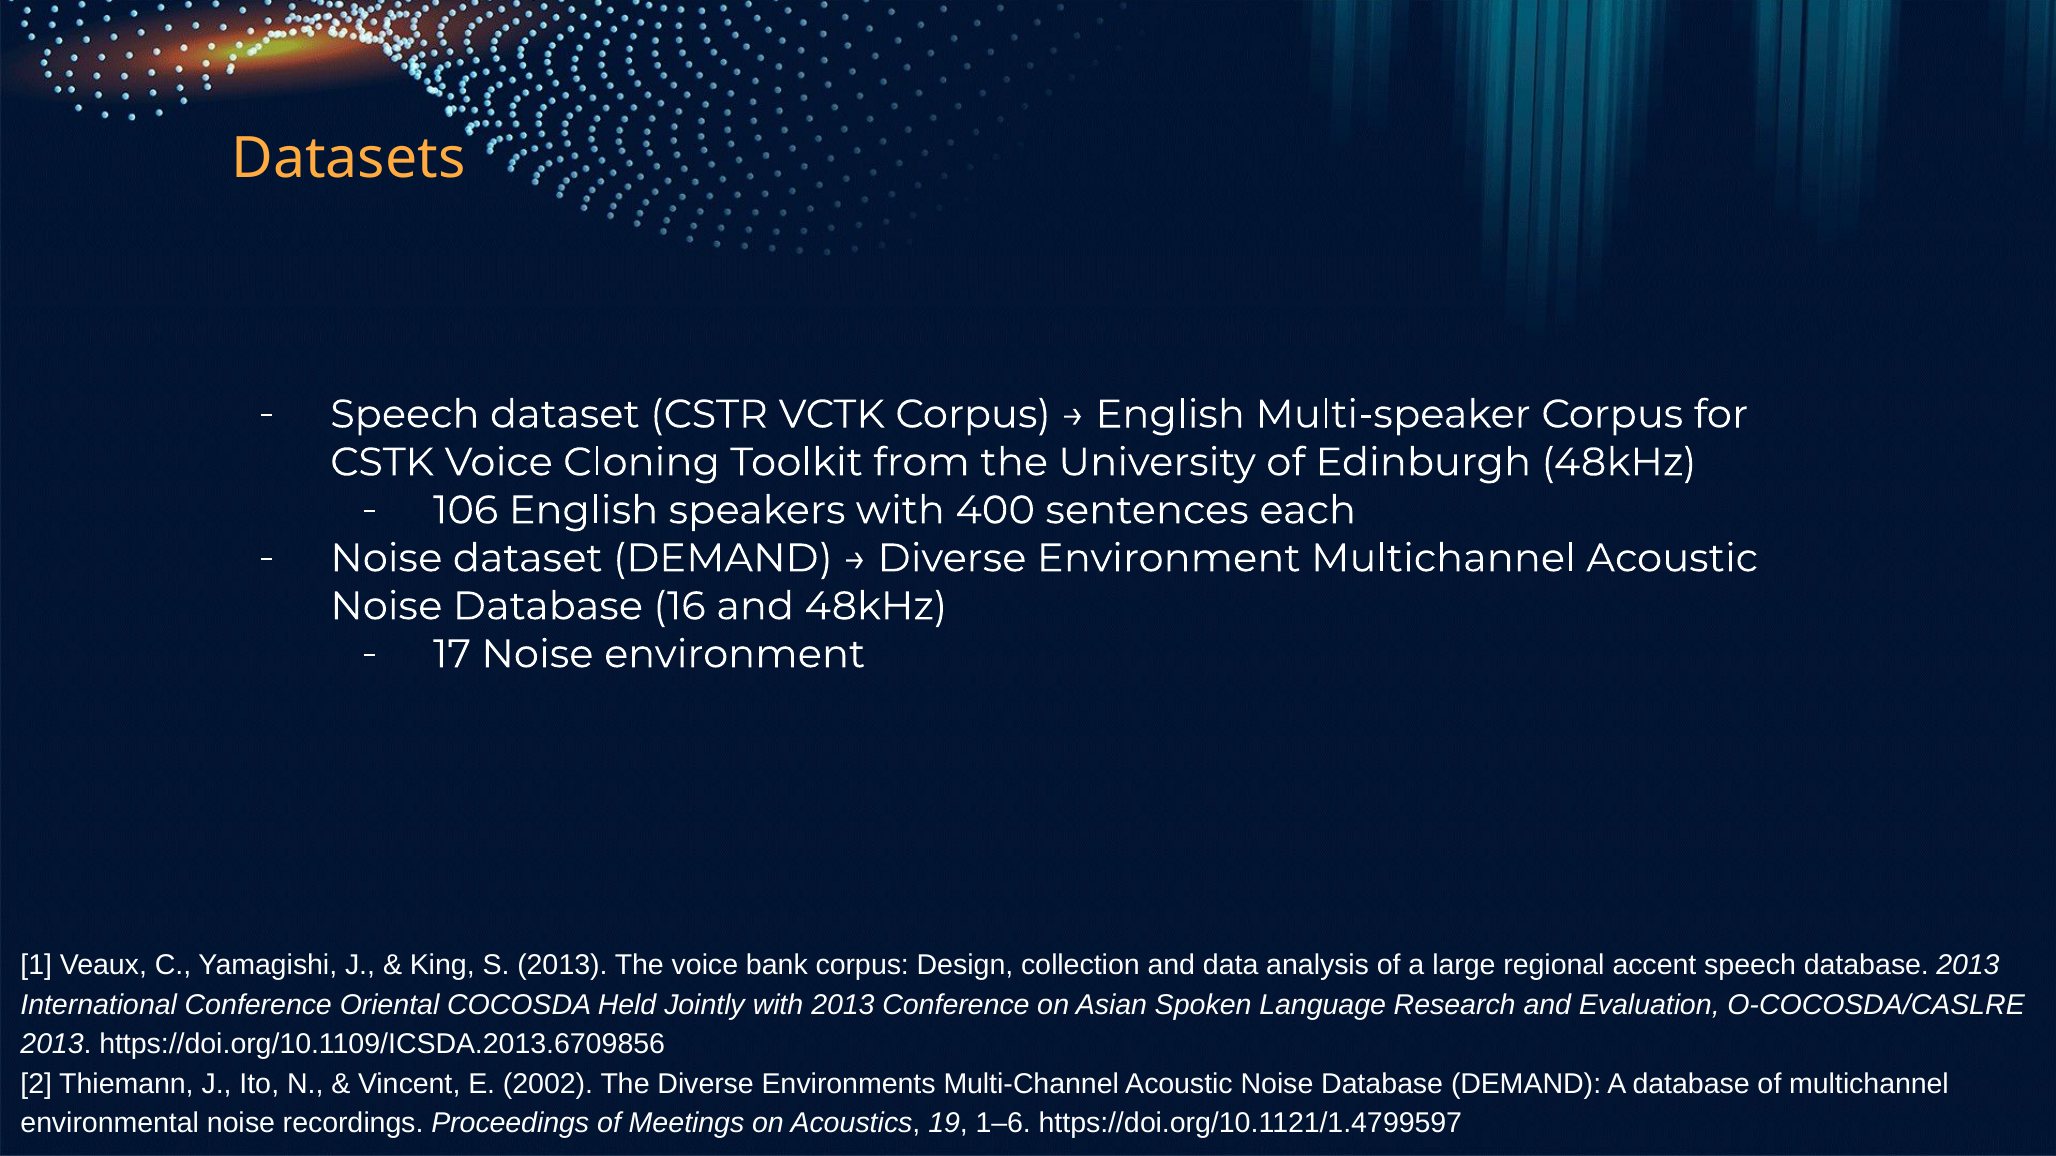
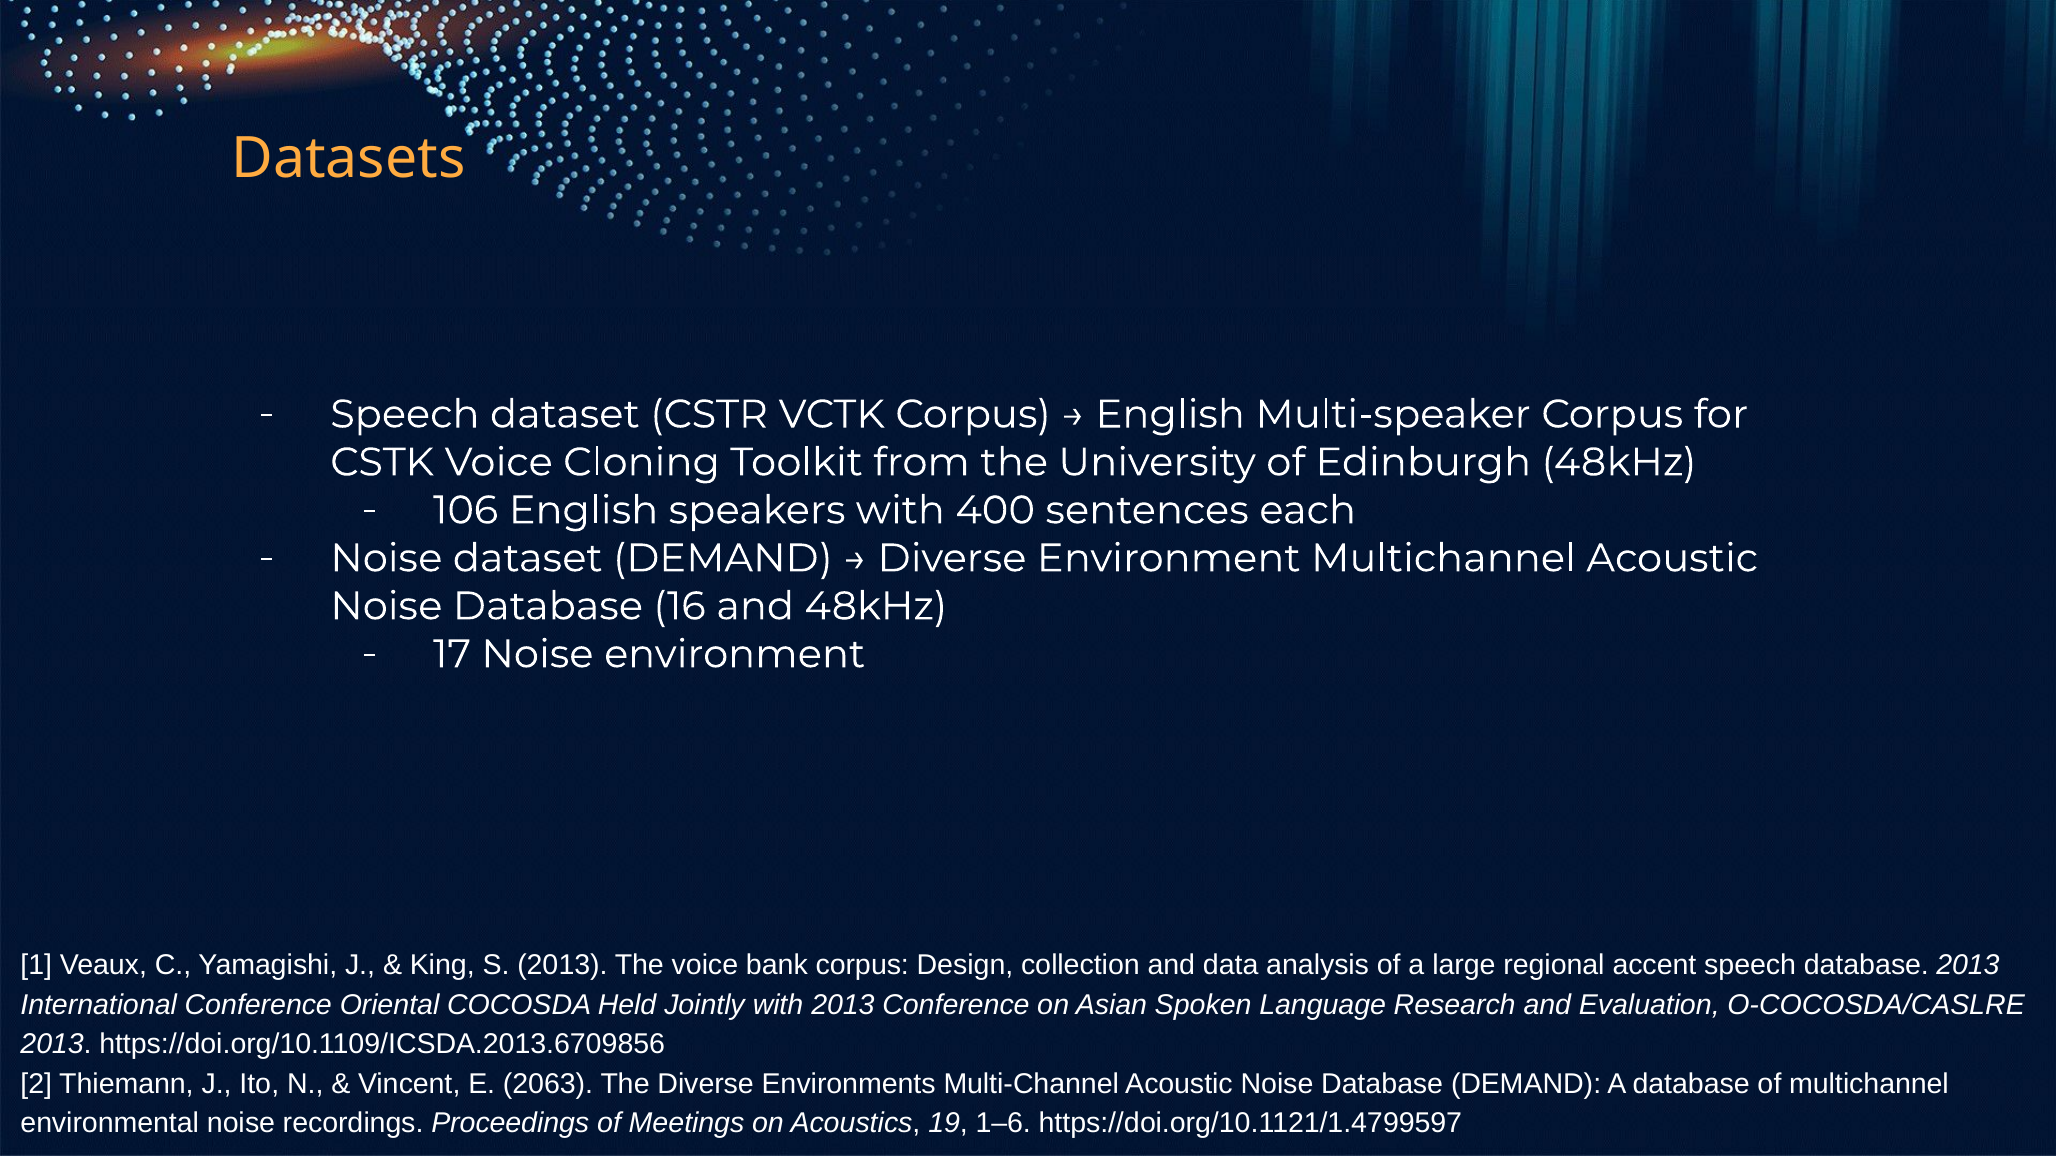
2002: 2002 -> 2063
